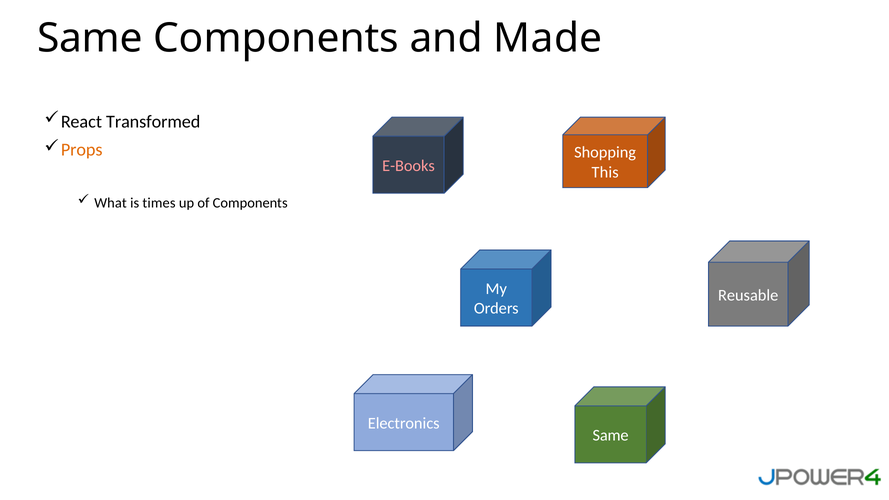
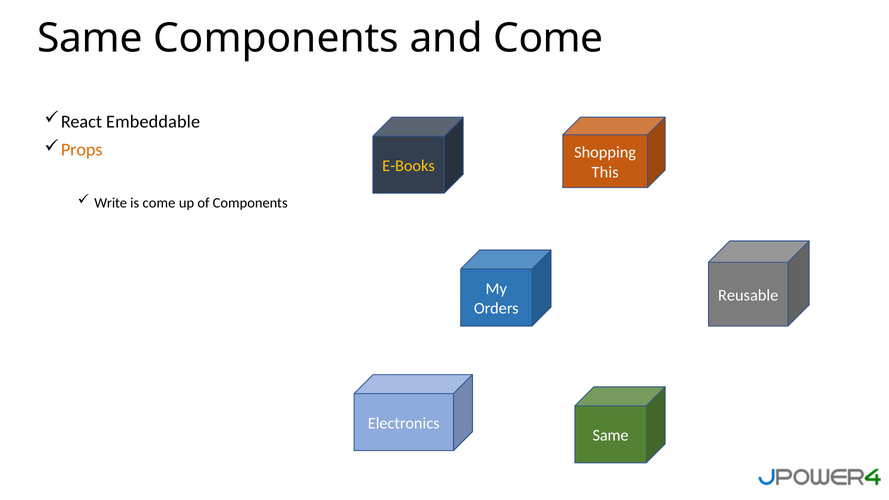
and Made: Made -> Come
Transformed: Transformed -> Embeddable
E-Books colour: pink -> yellow
What: What -> Write
is times: times -> come
